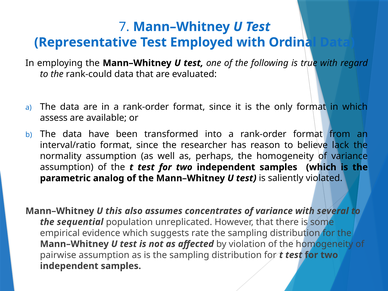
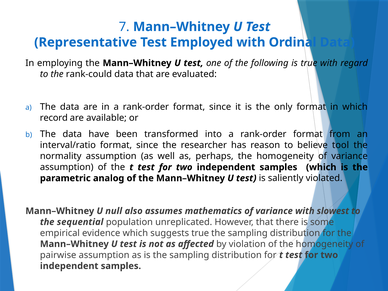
assess: assess -> record
lack: lack -> tool
this: this -> null
concentrates: concentrates -> mathematics
several: several -> slowest
suggests rate: rate -> true
